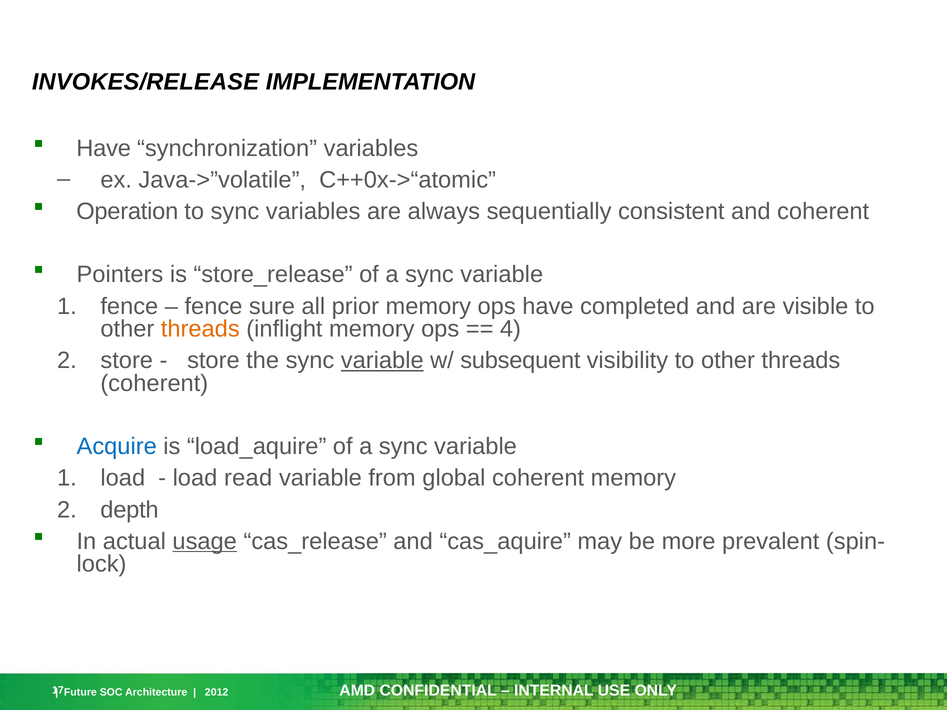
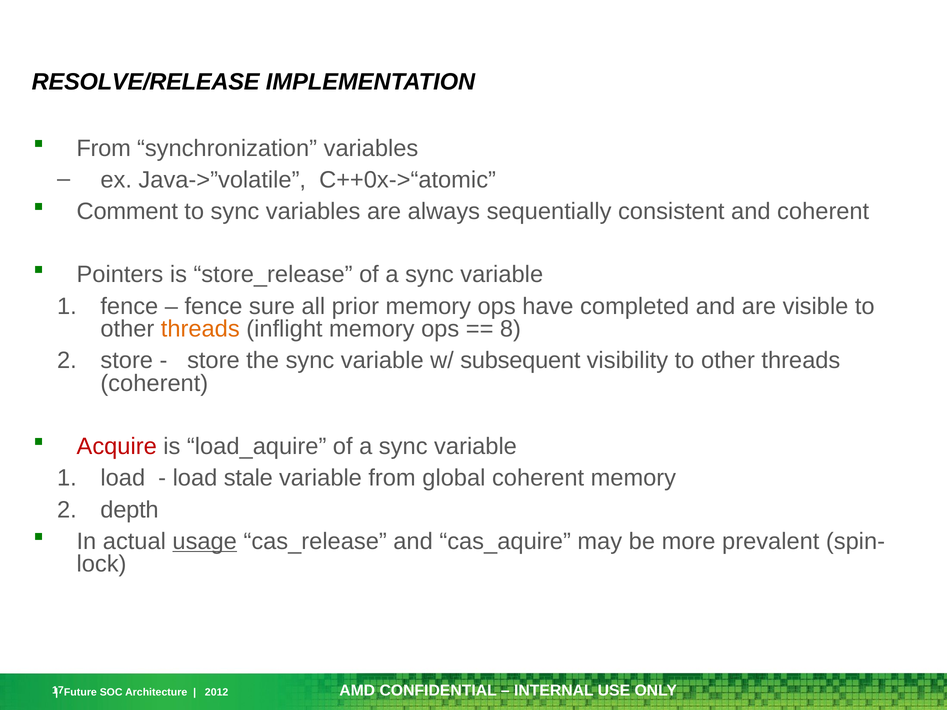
INVOKES/RELEASE: INVOKES/RELEASE -> RESOLVE/RELEASE
Have at (104, 148): Have -> From
Operation: Operation -> Comment
4: 4 -> 8
variable at (382, 361) underline: present -> none
Acquire colour: blue -> red
read: read -> stale
